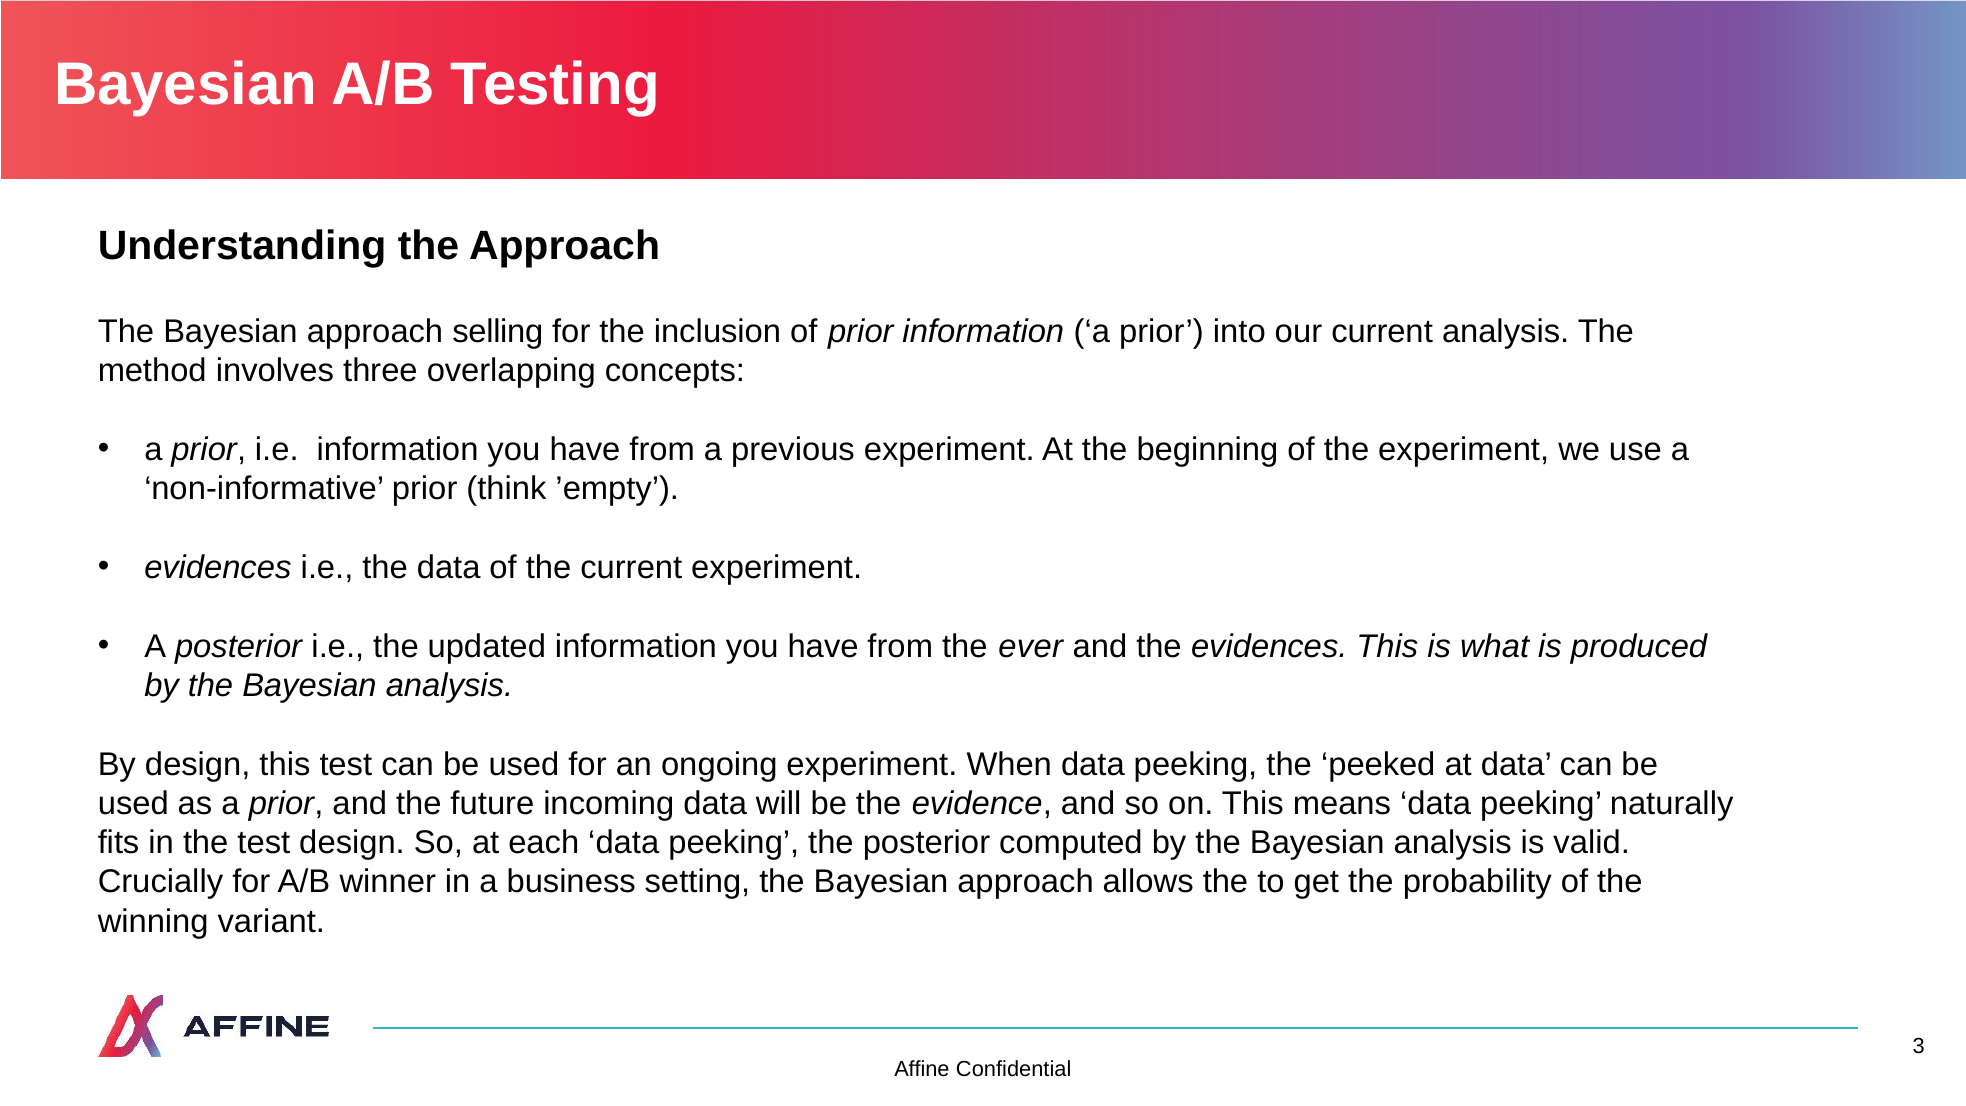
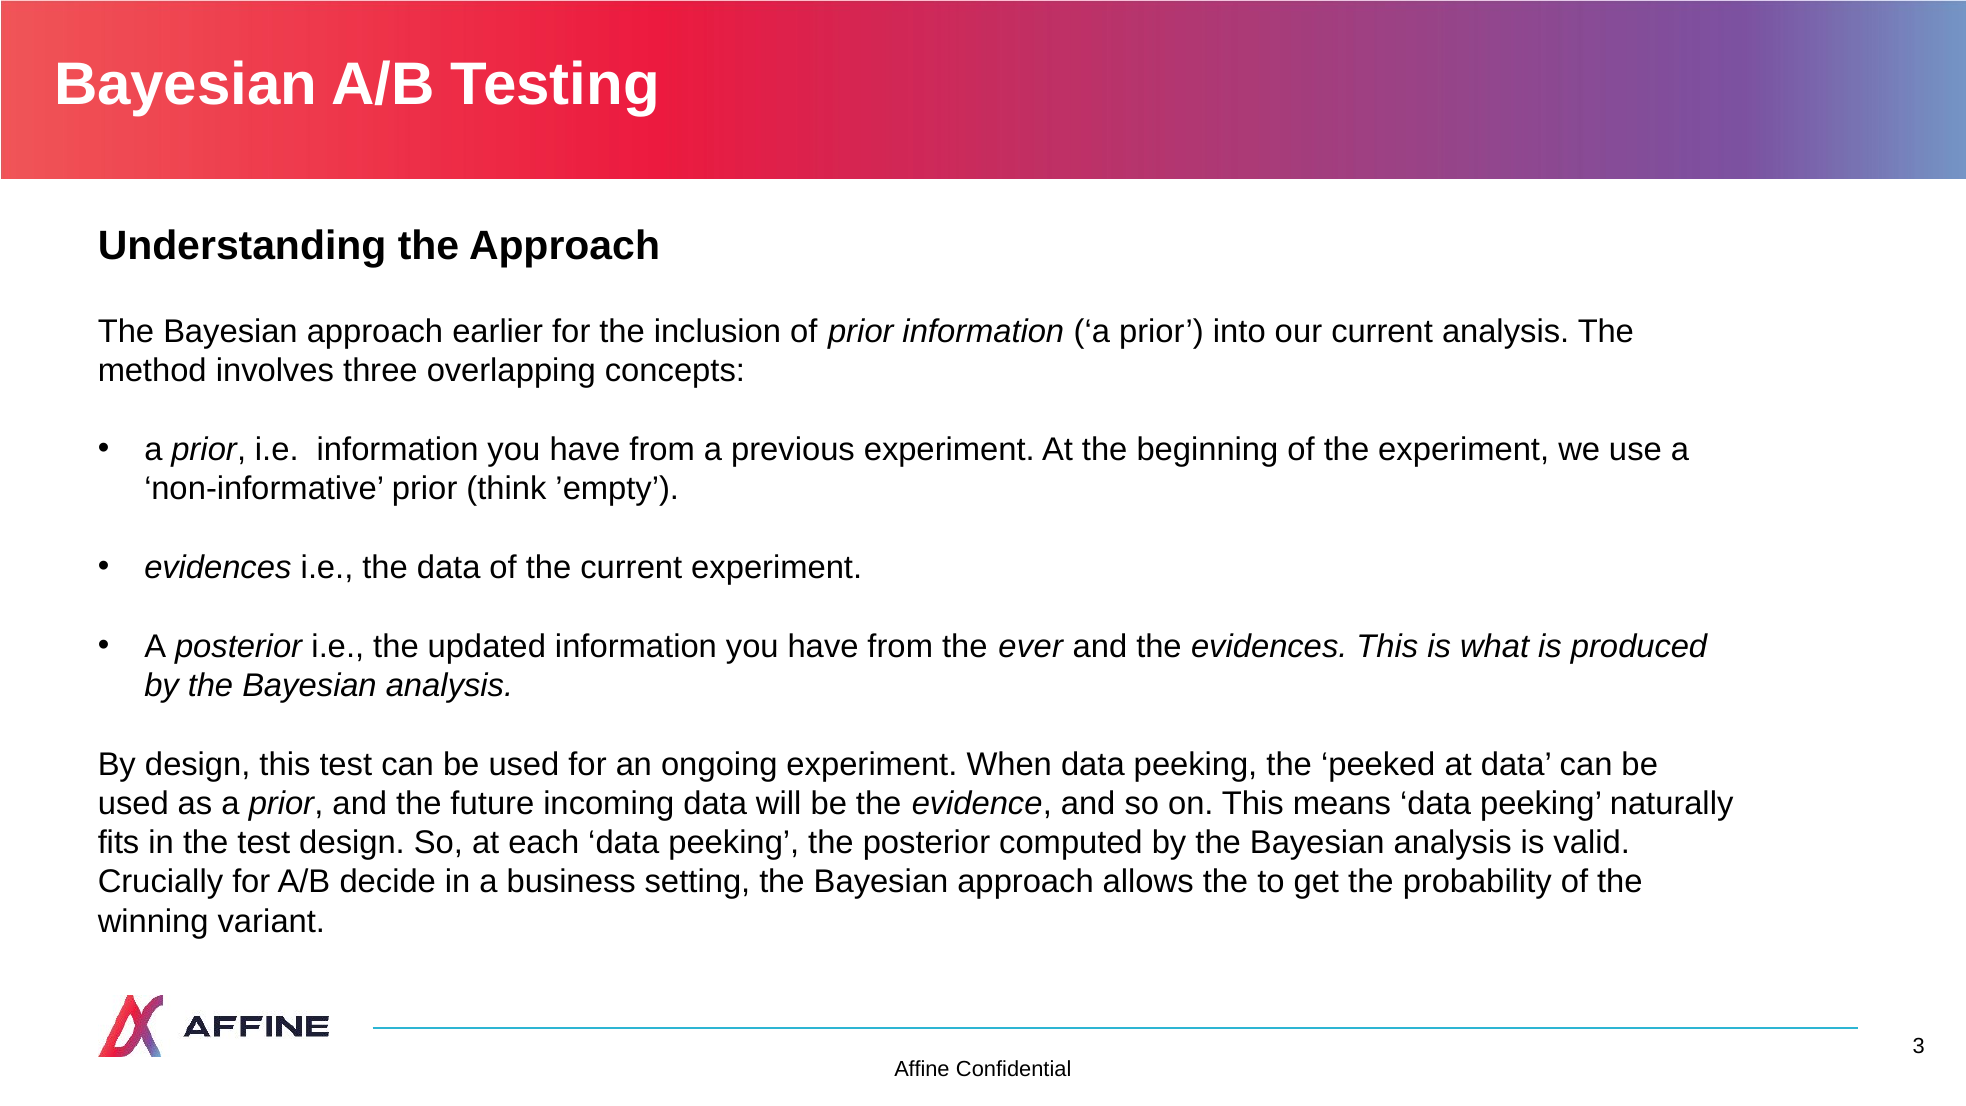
selling: selling -> earlier
winner: winner -> decide
